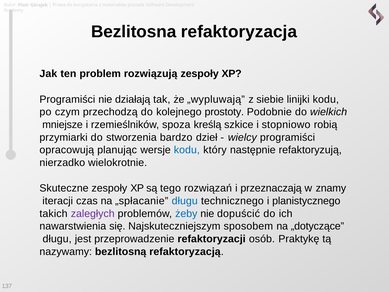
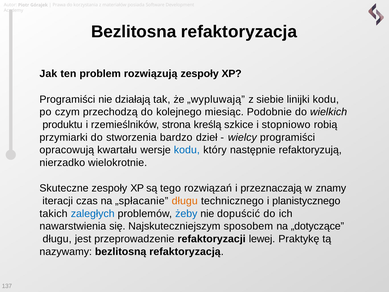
prostoty: prostoty -> miesiąc
mniejsze: mniejsze -> produktu
spoza: spoza -> strona
planując: planując -> kwartału
długu at (185, 201) colour: blue -> orange
zaległych colour: purple -> blue
osób: osób -> lewej
